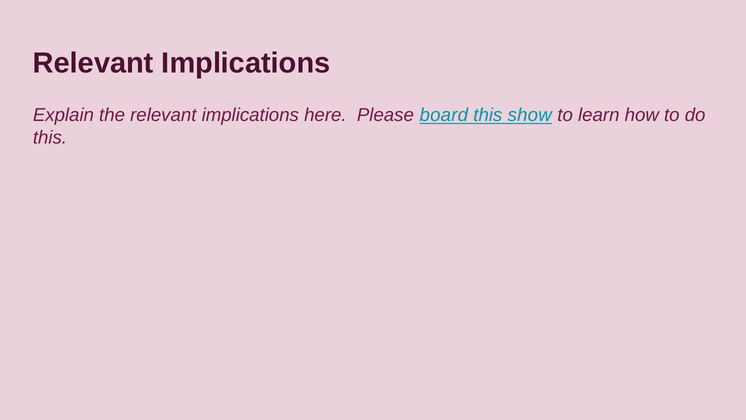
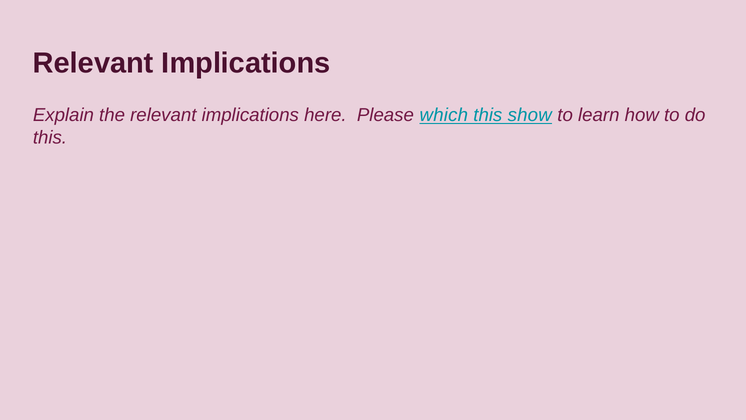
board: board -> which
